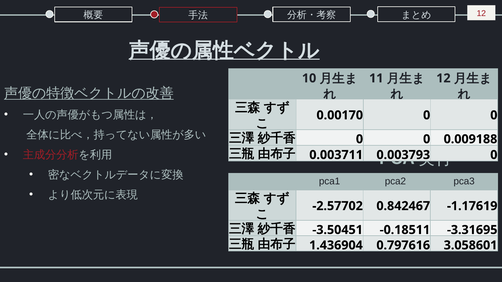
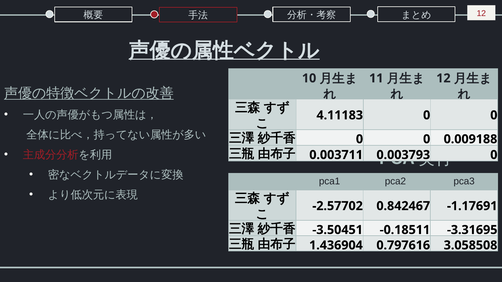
0.00170: 0.00170 -> 4.11183
-1.17619: -1.17619 -> -1.17691
3.058601: 3.058601 -> 3.058508
